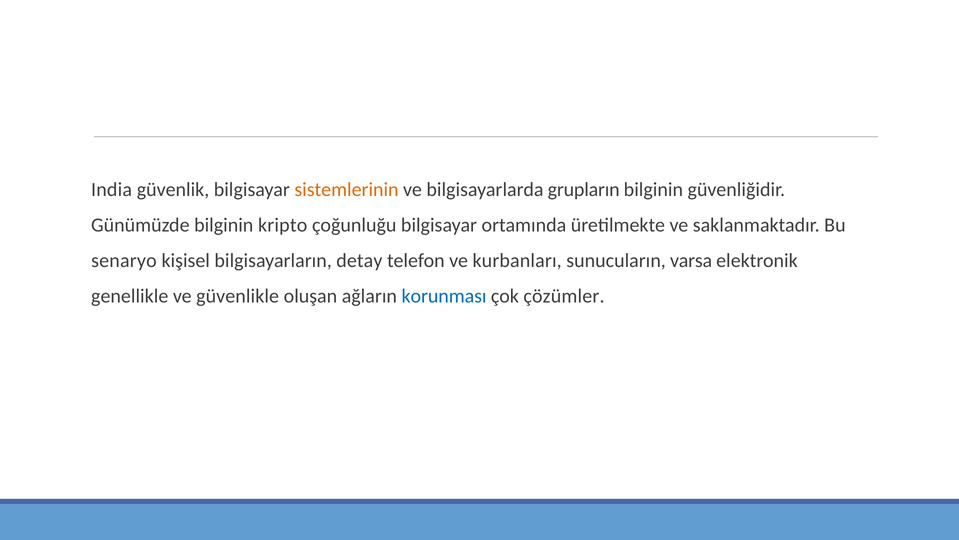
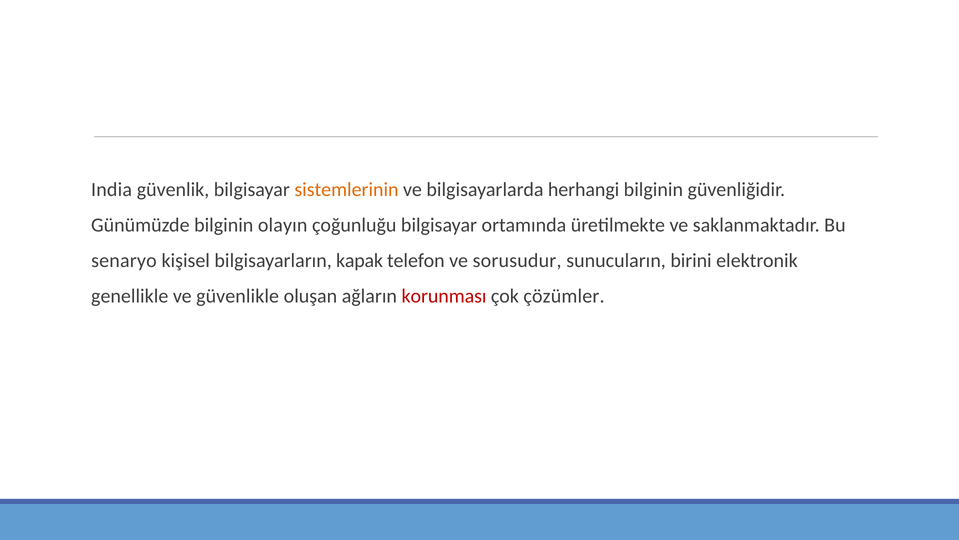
grupların: grupların -> herhangi
kripto: kripto -> olayın
detay: detay -> kapak
kurbanları: kurbanları -> sorusudur
varsa: varsa -> birini
korunması colour: blue -> red
